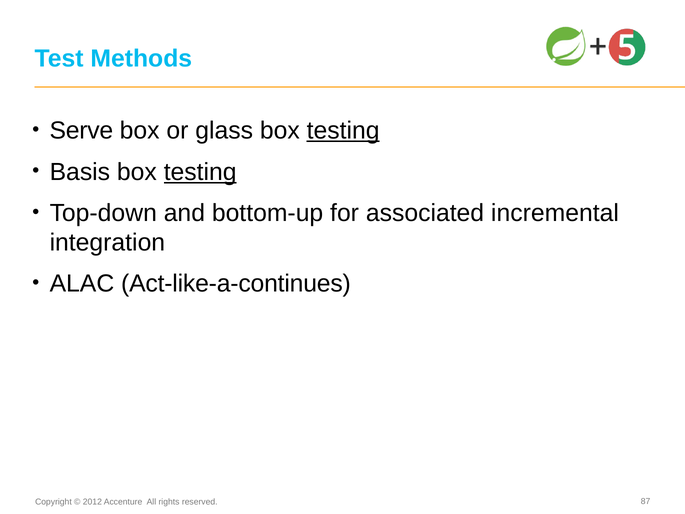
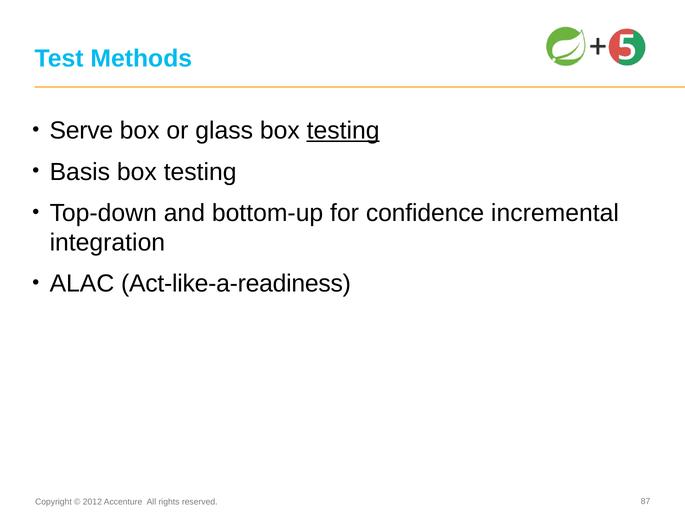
testing at (200, 172) underline: present -> none
associated: associated -> confidence
Act-like-a-continues: Act-like-a-continues -> Act-like-a-readiness
